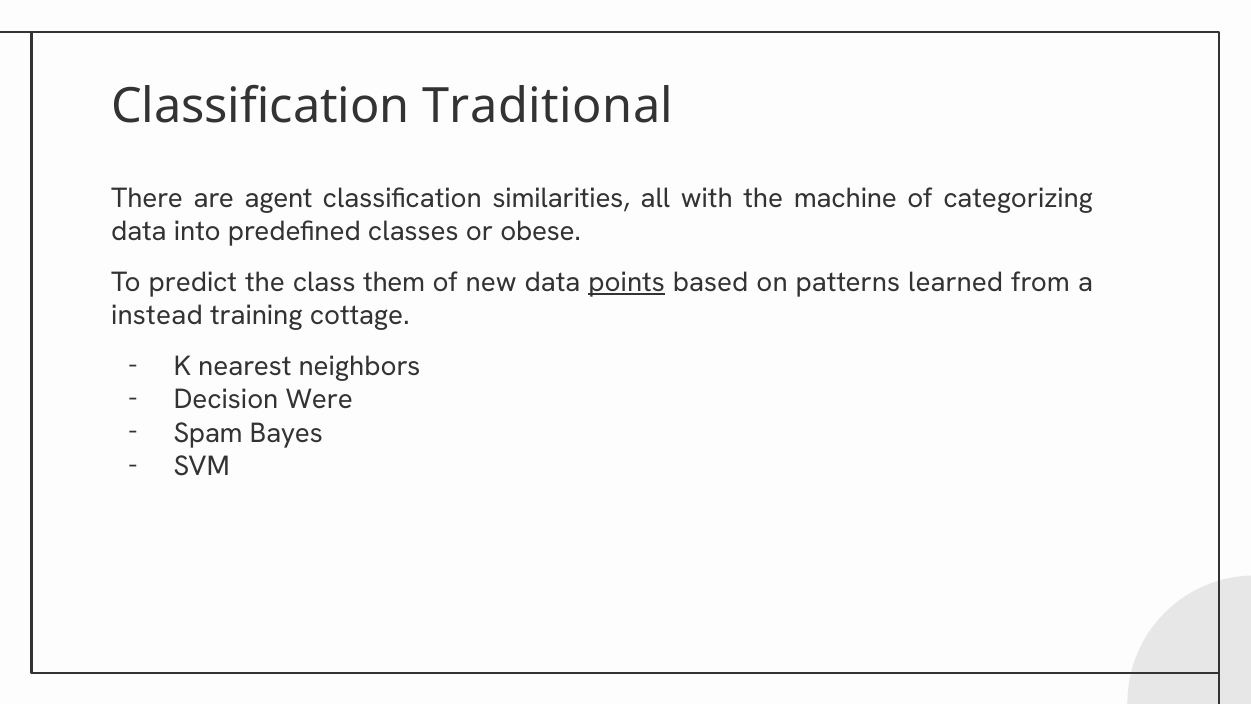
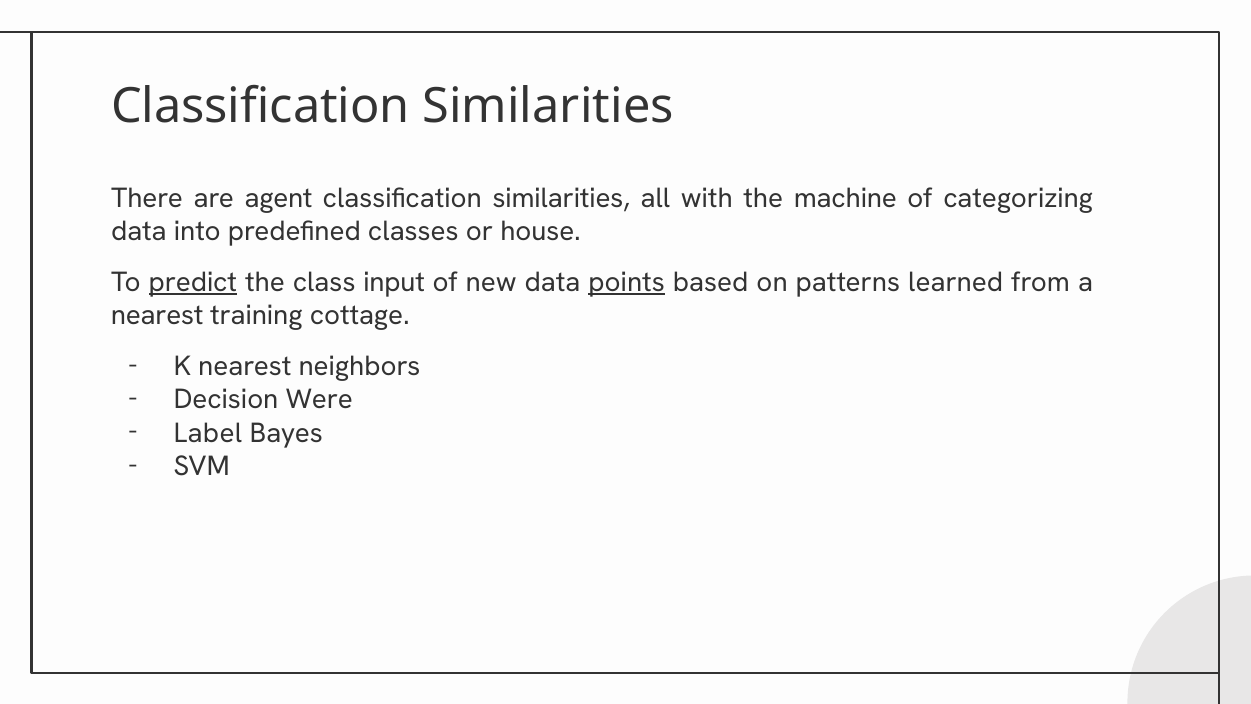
Traditional at (548, 106): Traditional -> Similarities
obese: obese -> house
predict underline: none -> present
them: them -> input
instead at (157, 316): instead -> nearest
Spam: Spam -> Label
